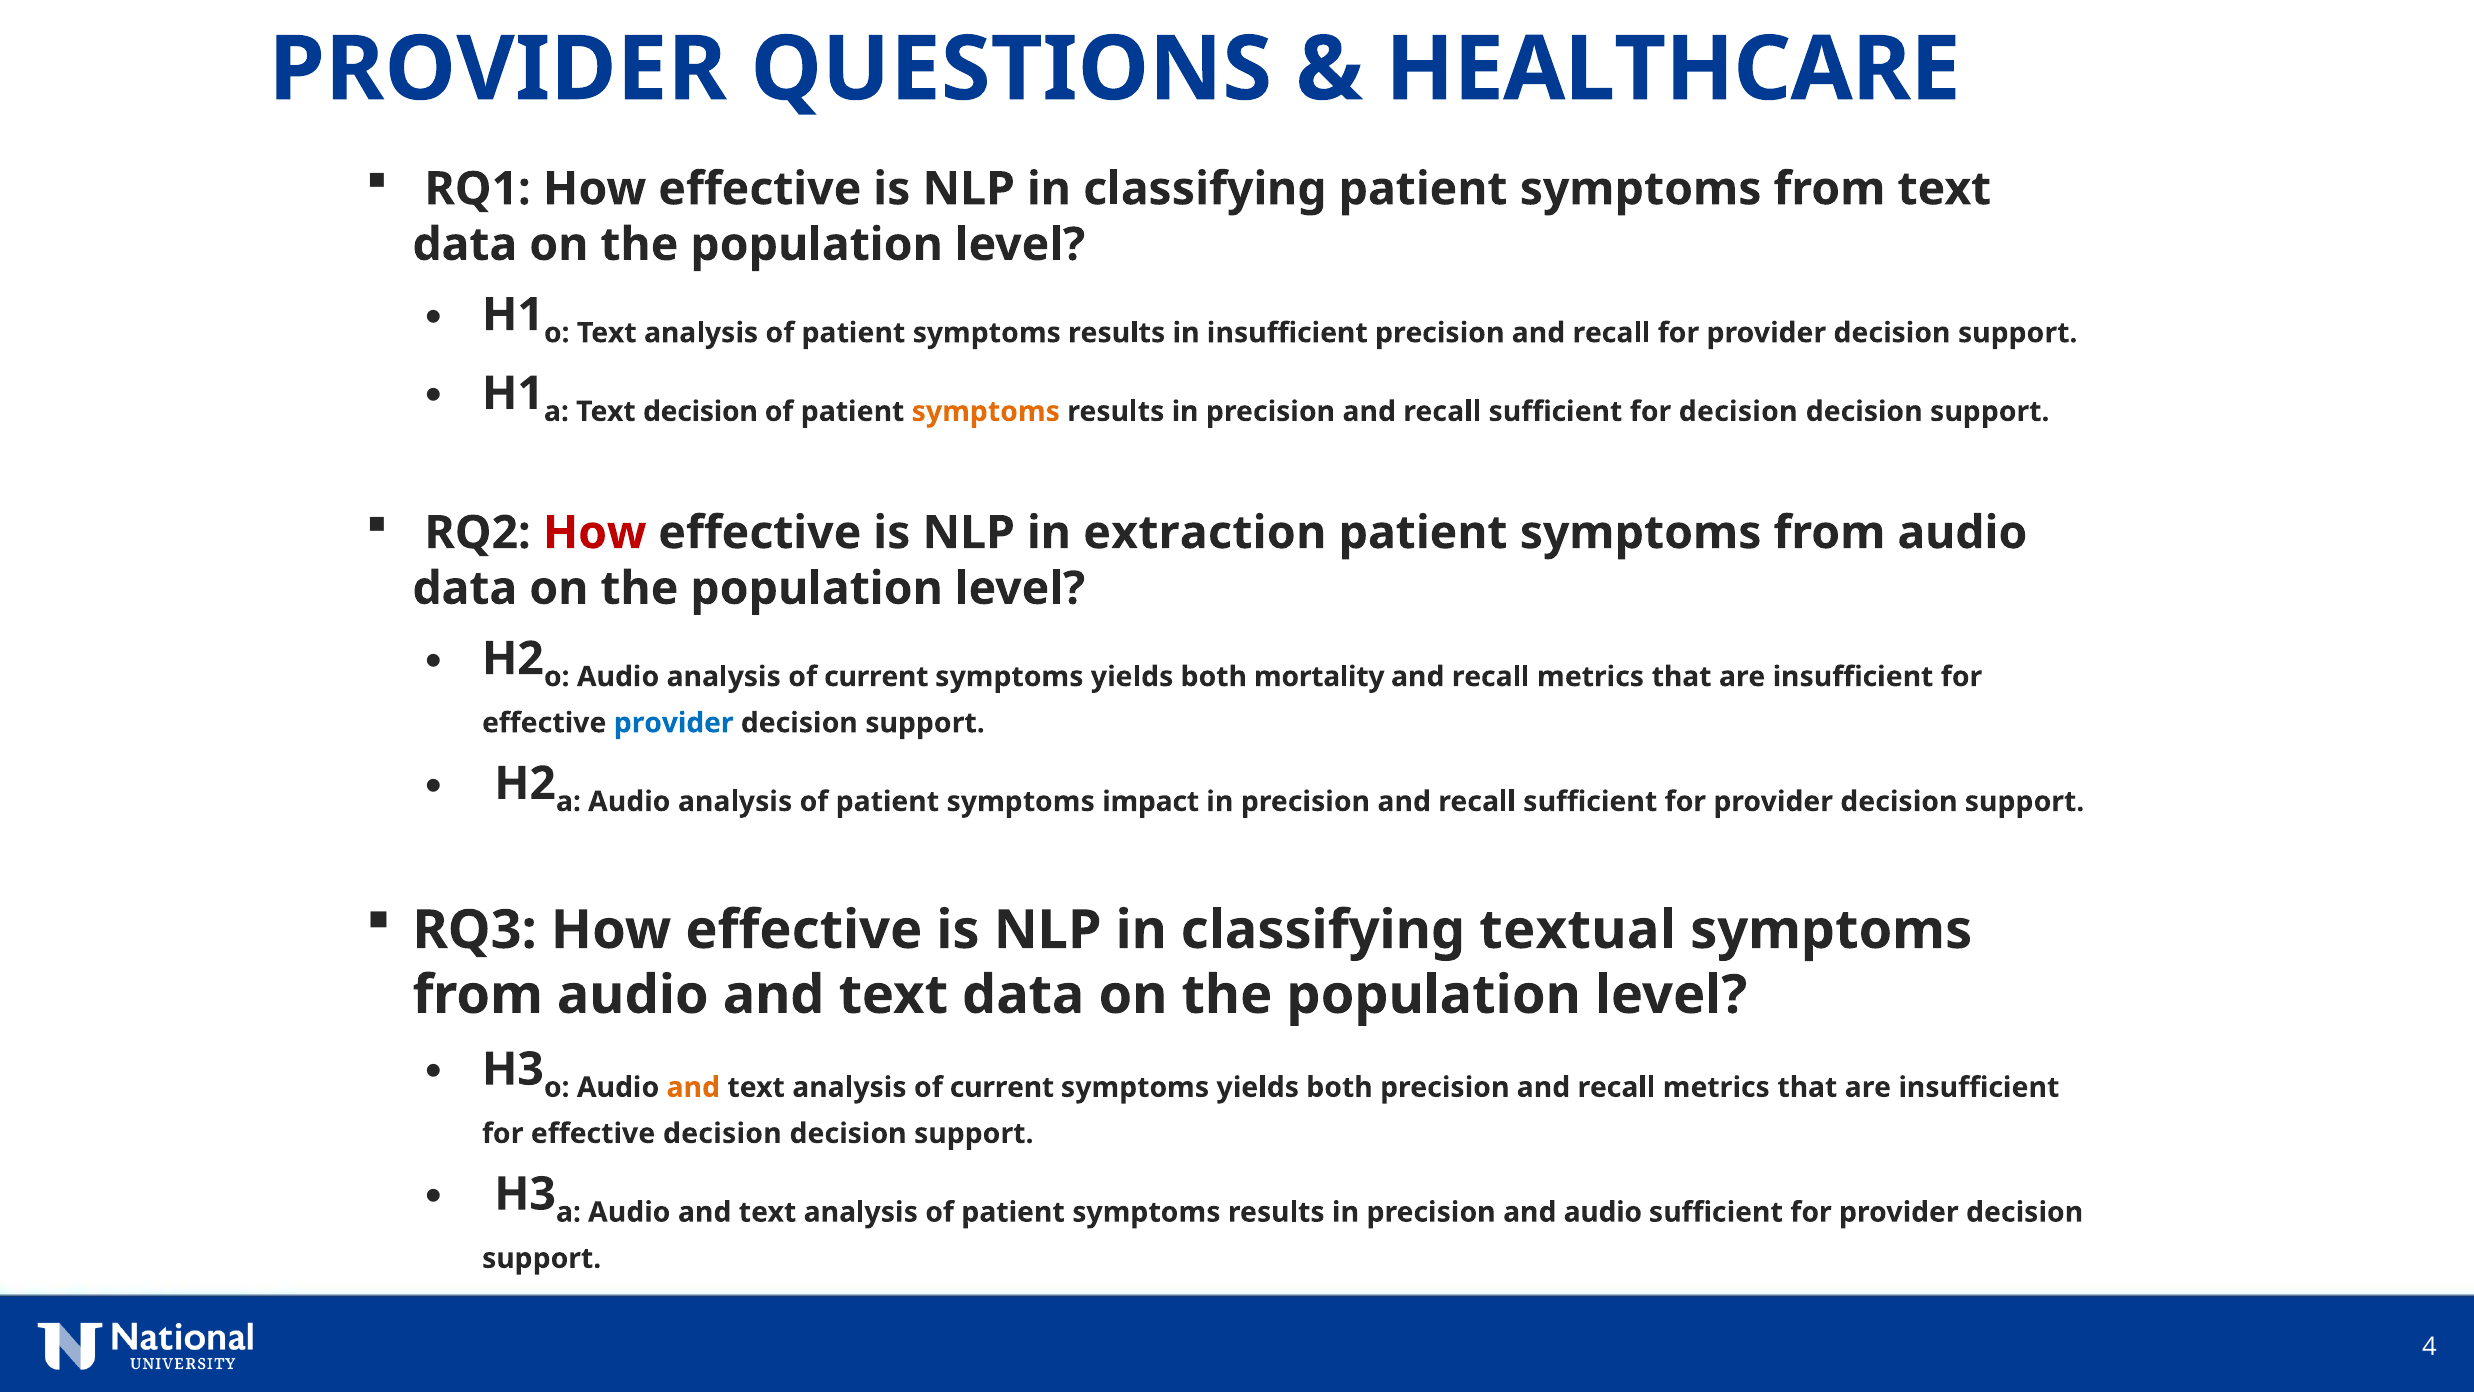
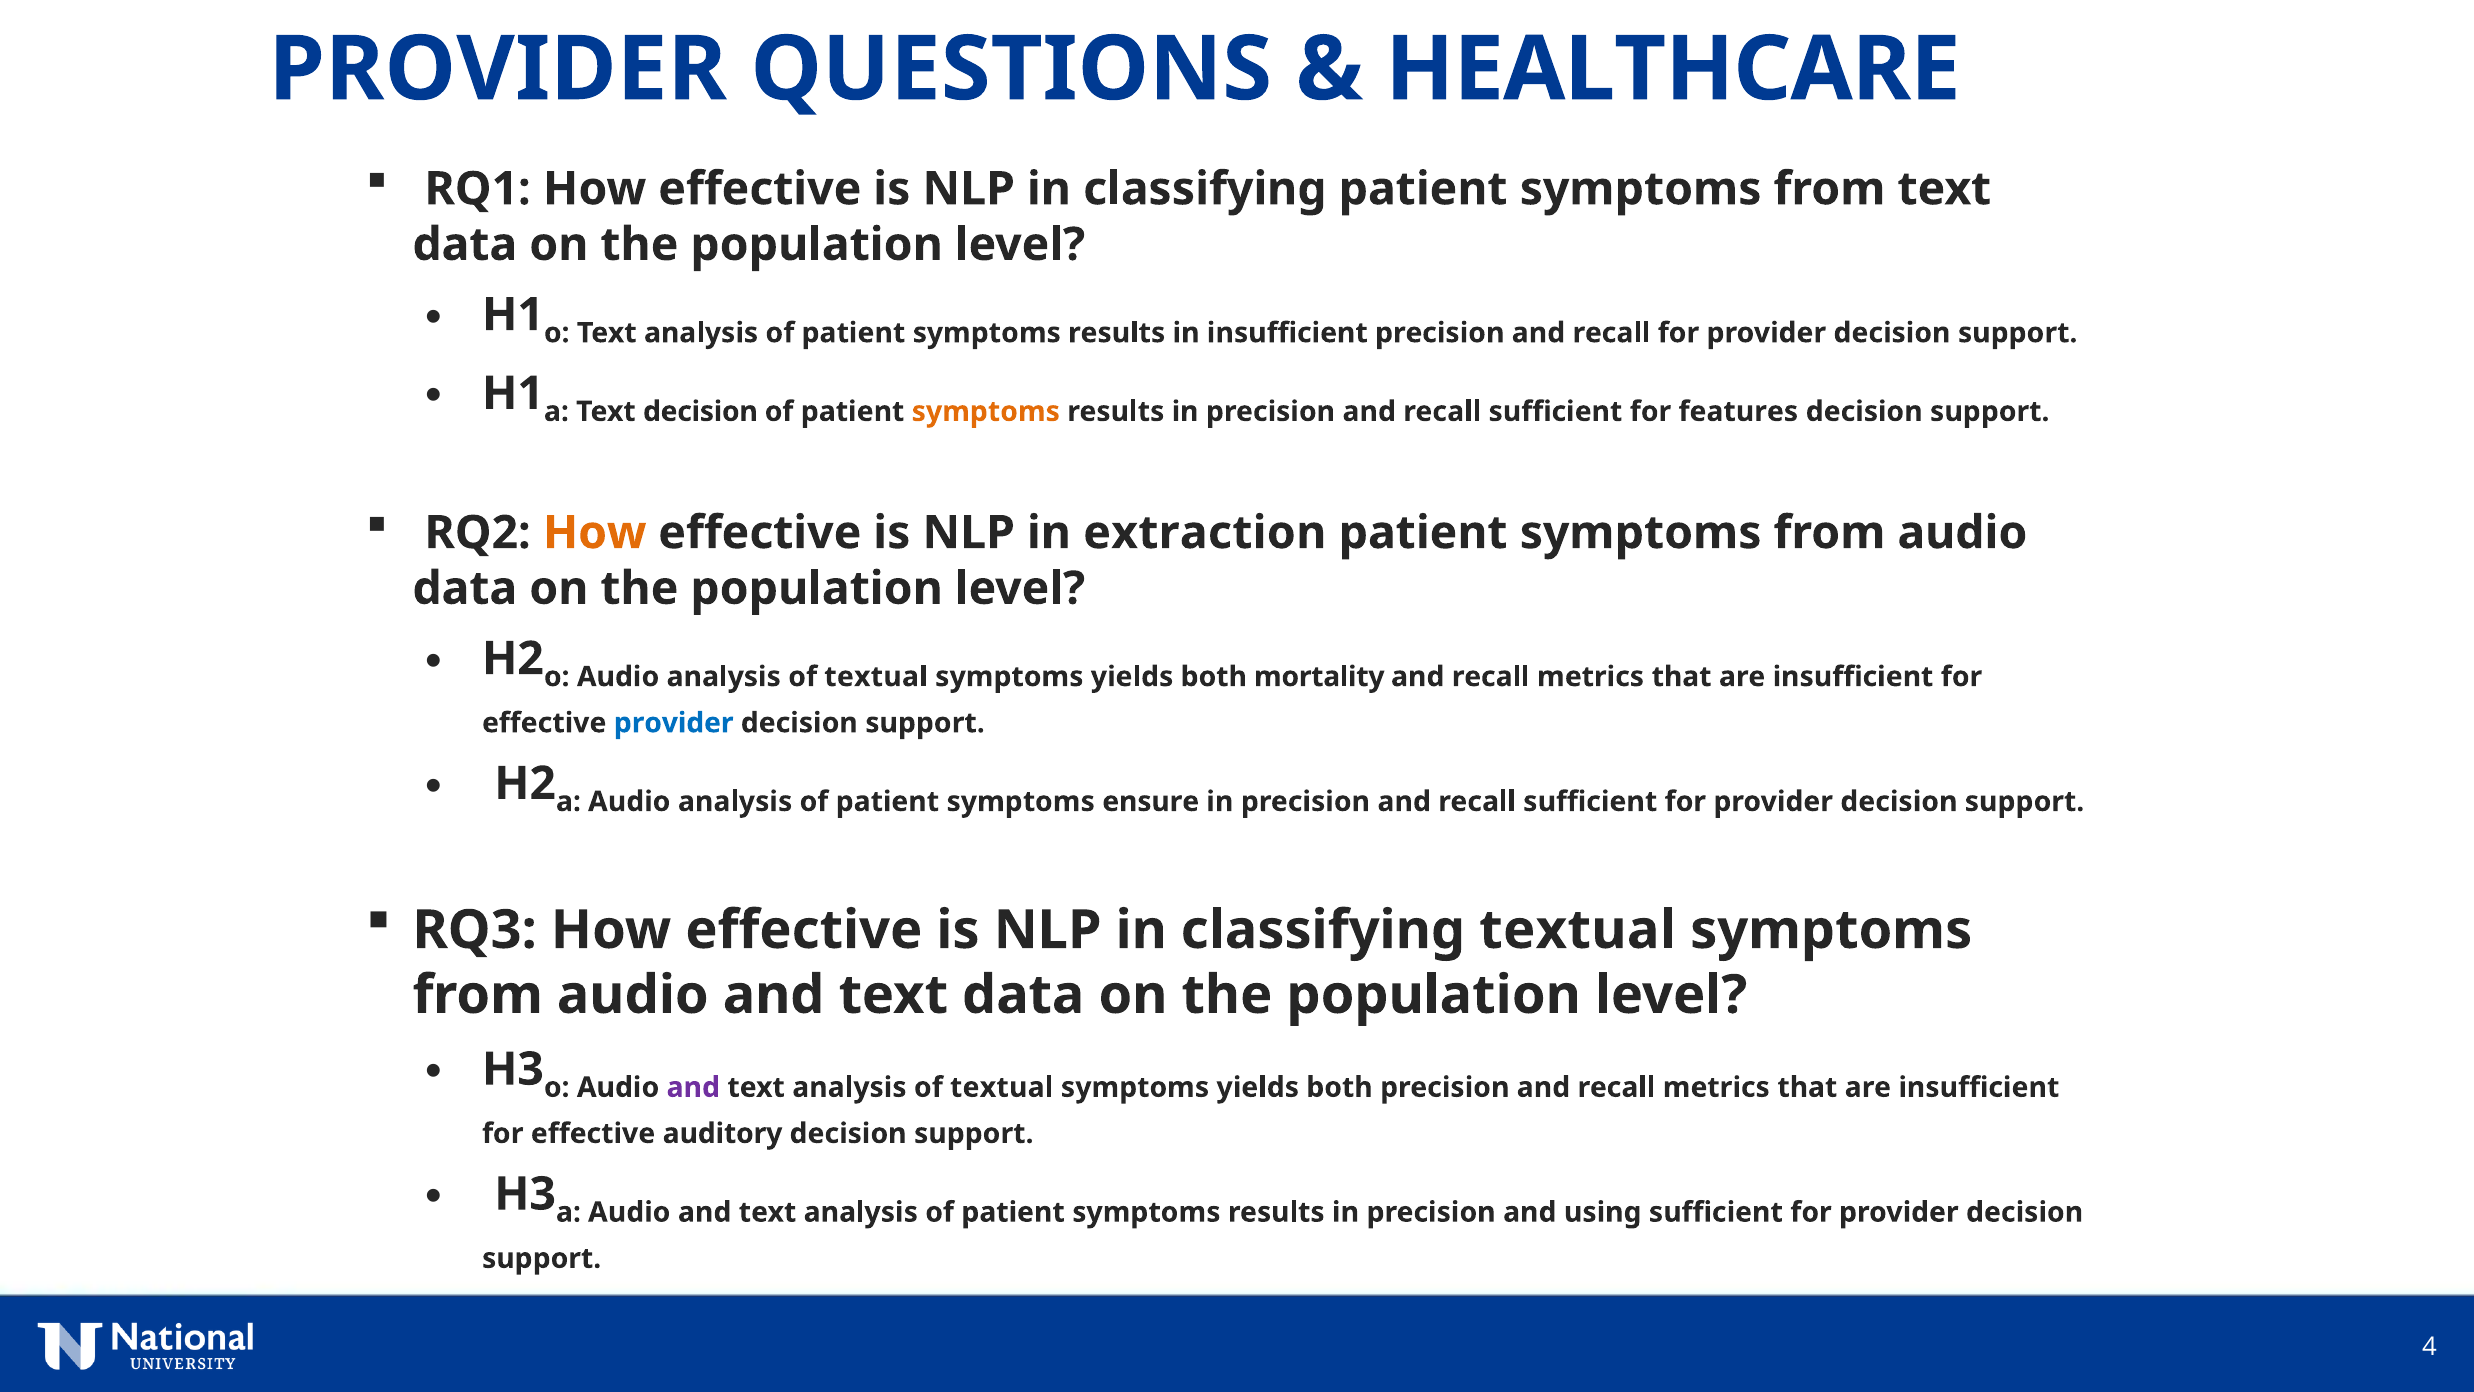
for decision: decision -> features
How at (595, 533) colour: red -> orange
Audio analysis of current: current -> textual
impact: impact -> ensure
and at (693, 1087) colour: orange -> purple
text analysis of current: current -> textual
effective decision: decision -> auditory
and audio: audio -> using
